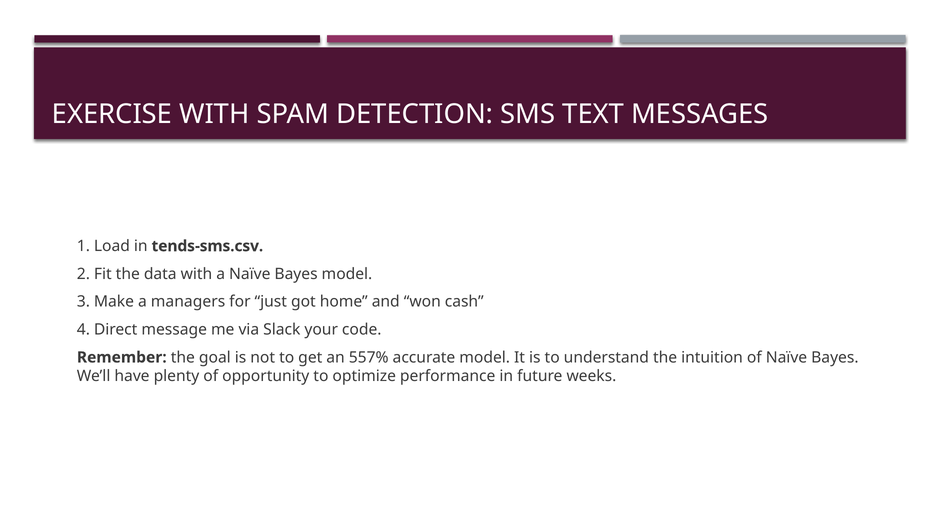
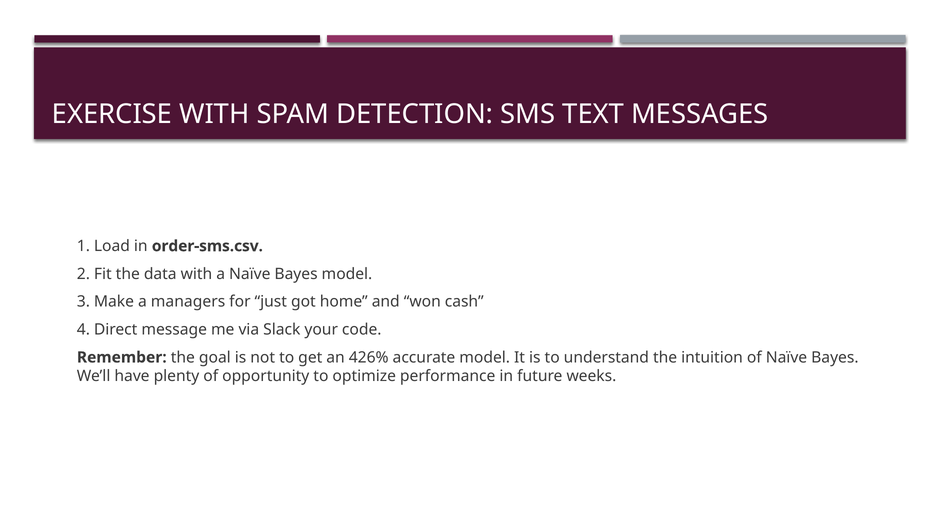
tends-sms.csv: tends-sms.csv -> order-sms.csv
557%: 557% -> 426%
